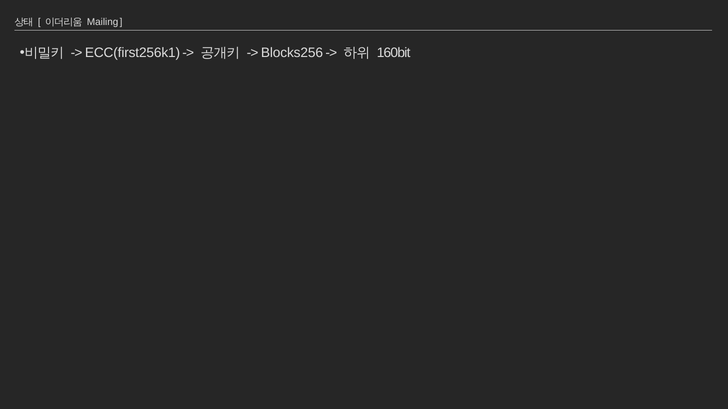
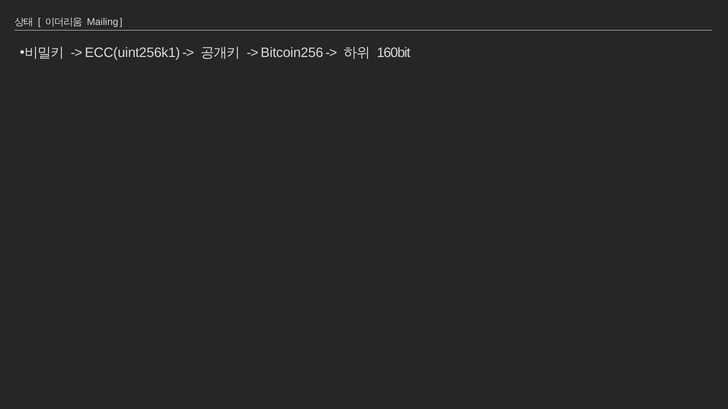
ECC(first256k1: ECC(first256k1 -> ECC(uint256k1
Blocks256: Blocks256 -> Bitcoin256
